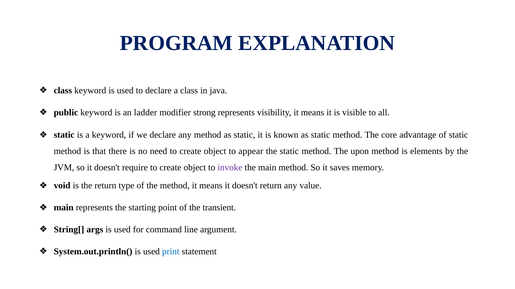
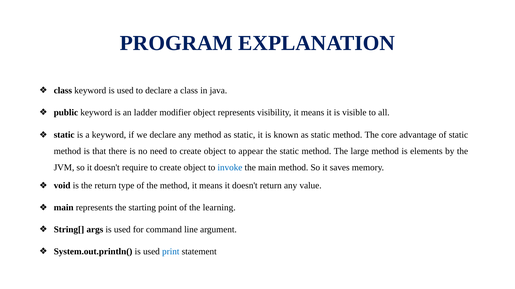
modifier strong: strong -> object
upon: upon -> large
invoke colour: purple -> blue
transient: transient -> learning
